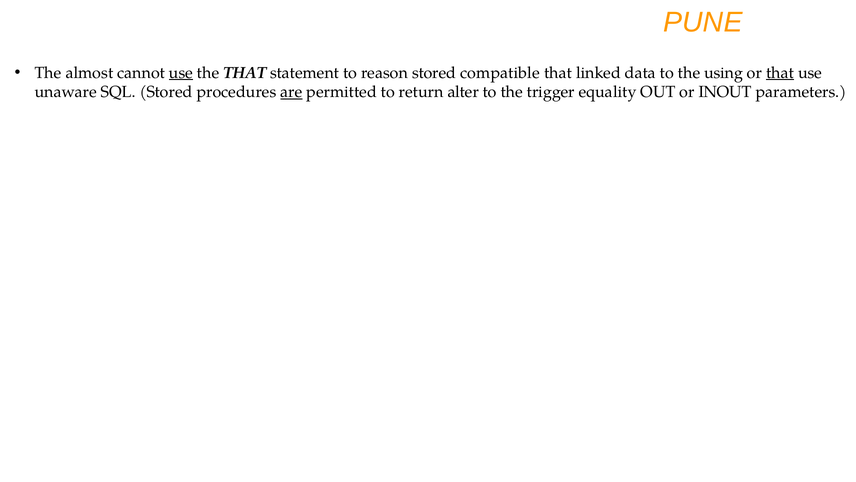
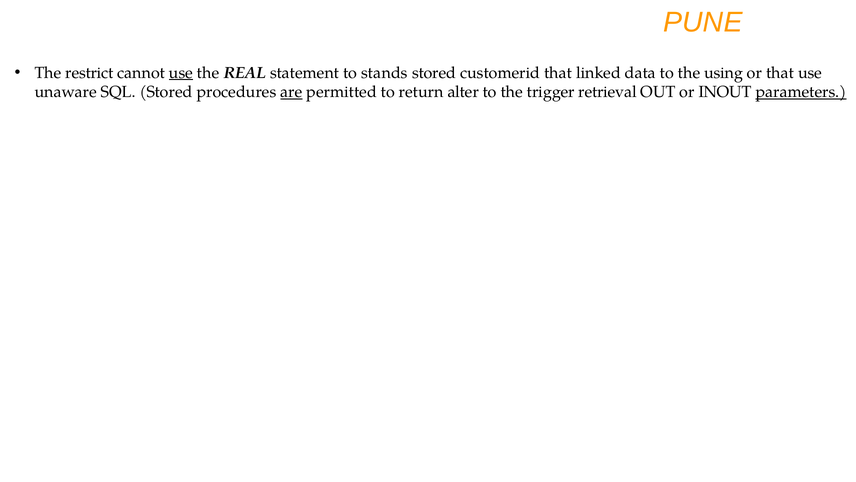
almost: almost -> restrict
the THAT: THAT -> REAL
reason: reason -> stands
compatible: compatible -> customerid
that at (780, 73) underline: present -> none
equality: equality -> retrieval
parameters underline: none -> present
